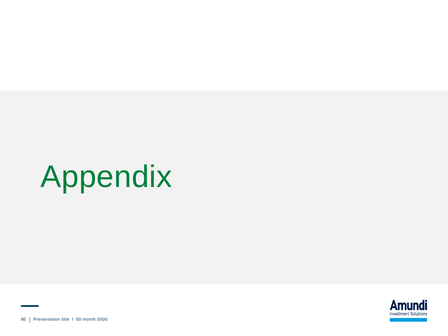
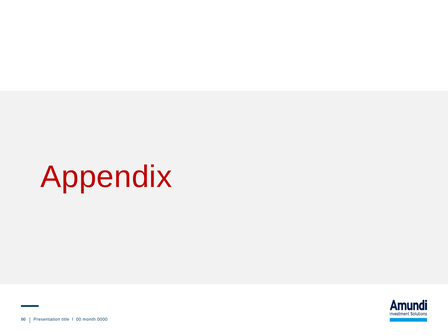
Appendix colour: green -> red
